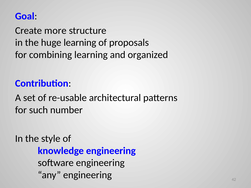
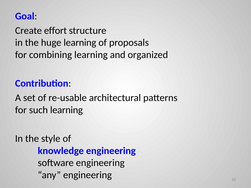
more: more -> effort
such number: number -> learning
